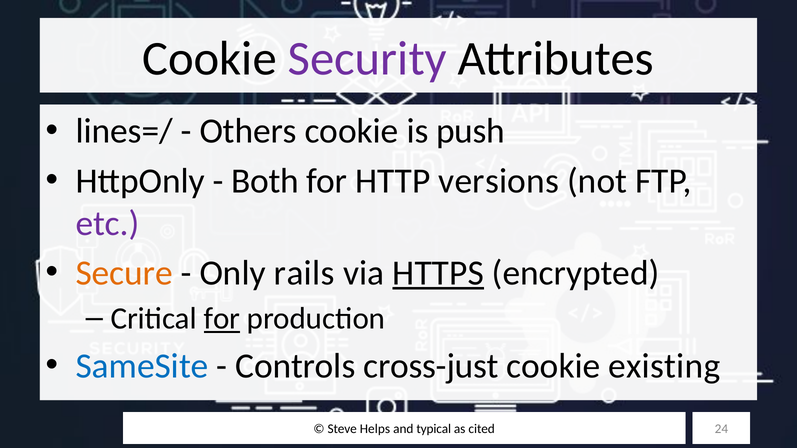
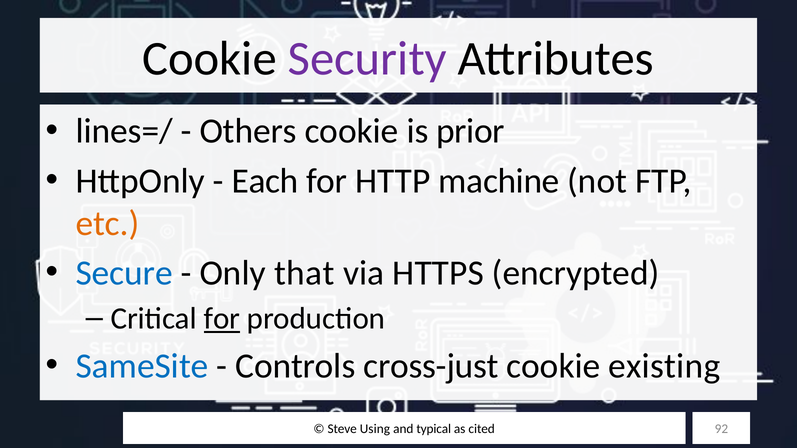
push: push -> prior
Both: Both -> Each
versions: versions -> machine
etc colour: purple -> orange
Secure colour: orange -> blue
rails: rails -> that
HTTPS underline: present -> none
Helps: Helps -> Using
24: 24 -> 92
